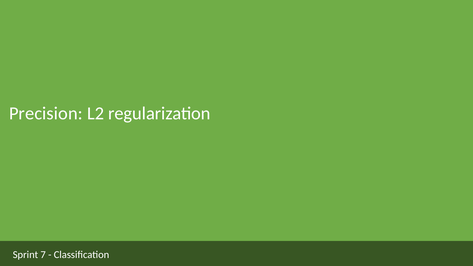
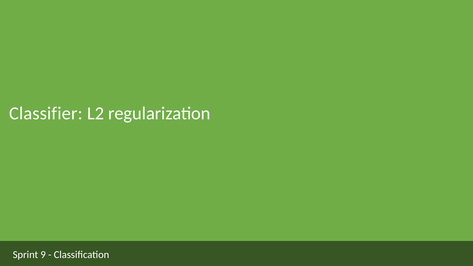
Precision: Precision -> Classifier
7: 7 -> 9
